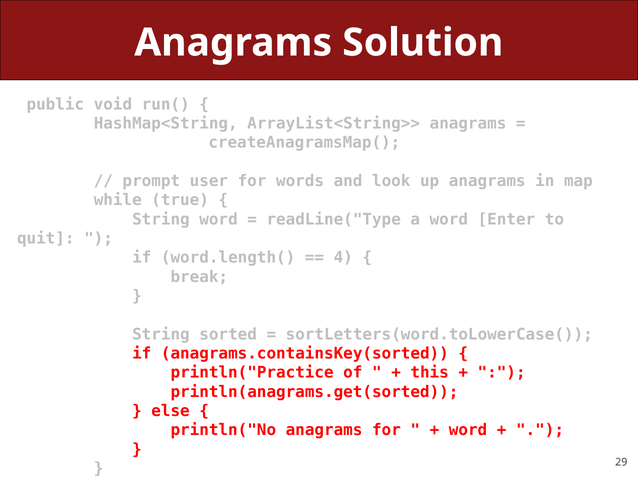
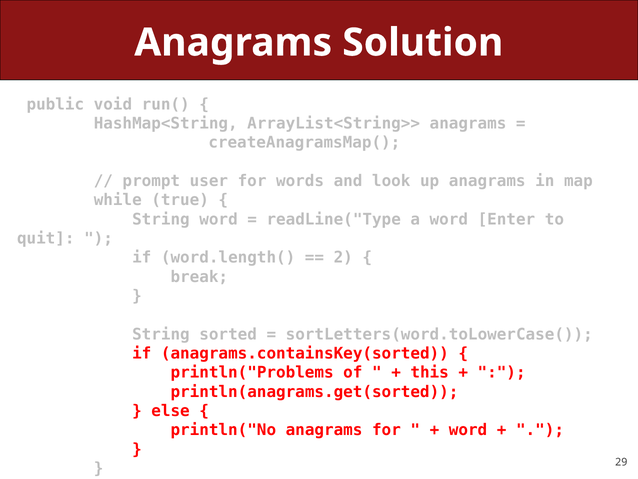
4: 4 -> 2
println("Practice: println("Practice -> println("Problems
